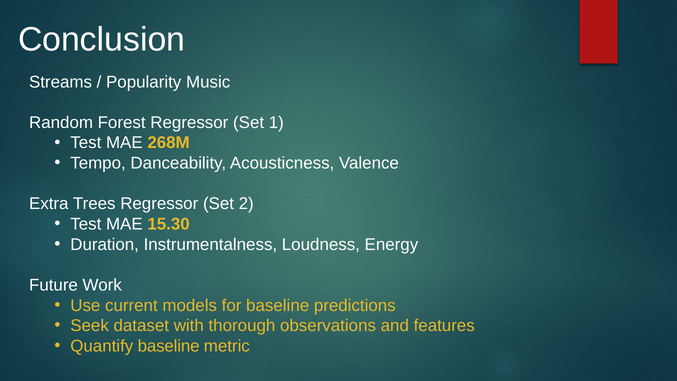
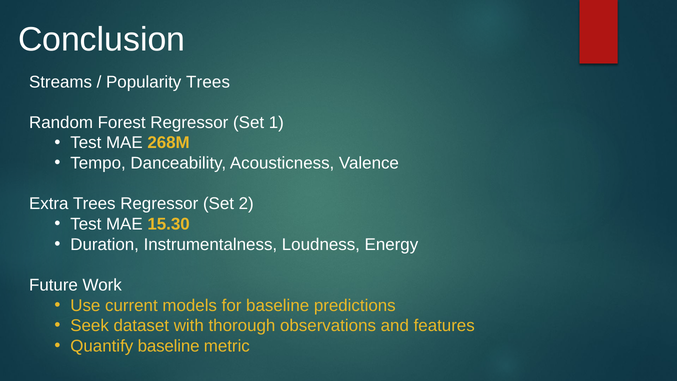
Popularity Music: Music -> Trees
